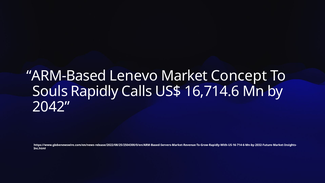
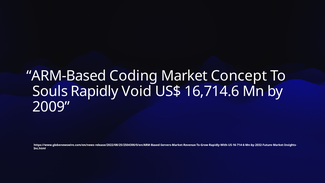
Lenevo: Lenevo -> Coding
Calls: Calls -> Void
2042: 2042 -> 2009
